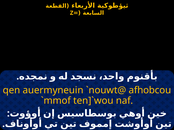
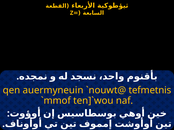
afhobcou: afhobcou -> tefmetnis
